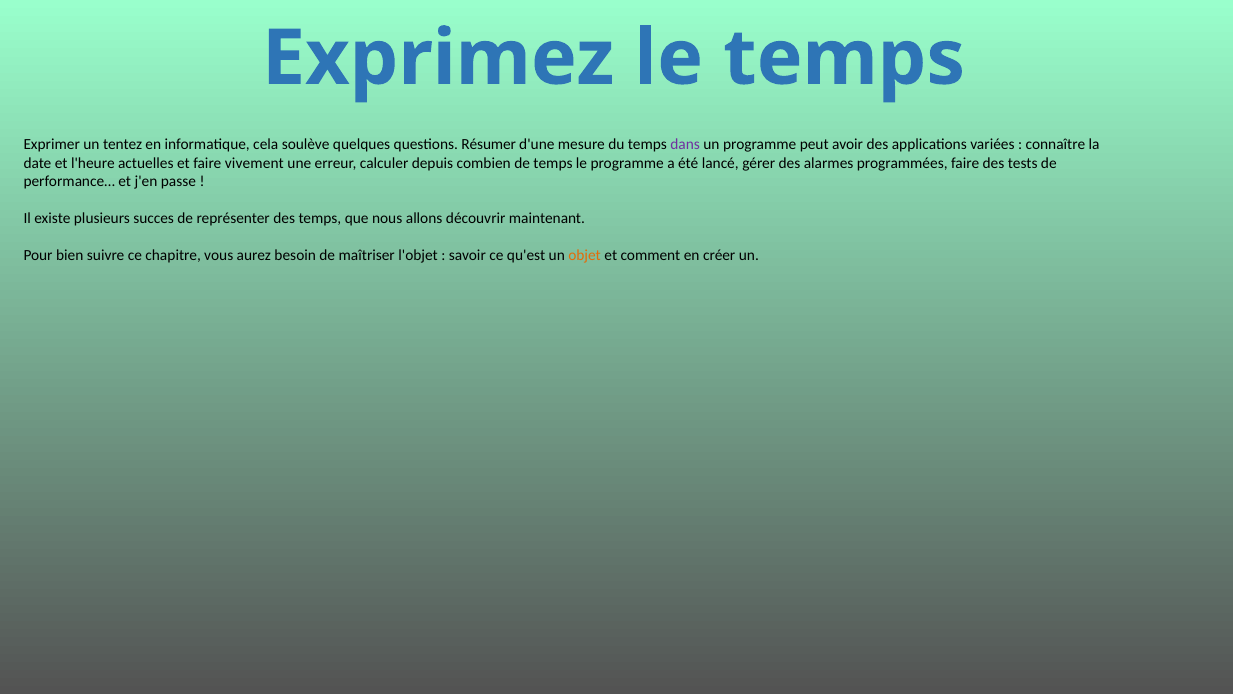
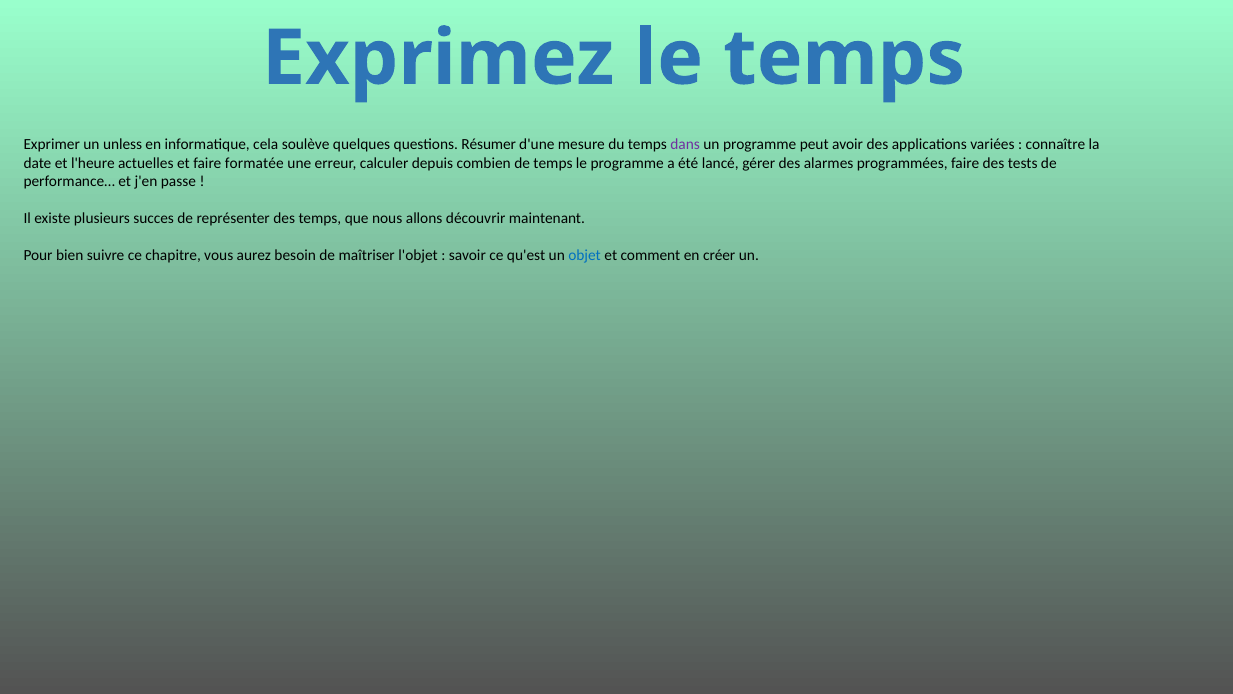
tentez: tentez -> unless
vivement: vivement -> formatée
objet colour: orange -> blue
